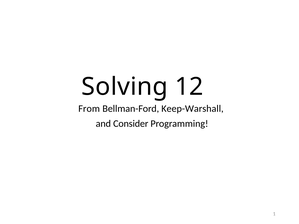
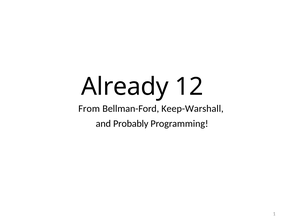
Solving: Solving -> Already
Consider: Consider -> Probably
